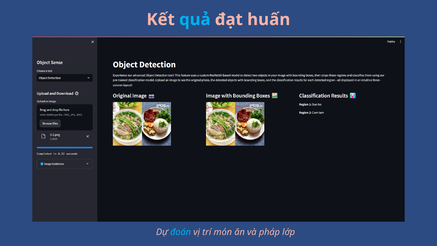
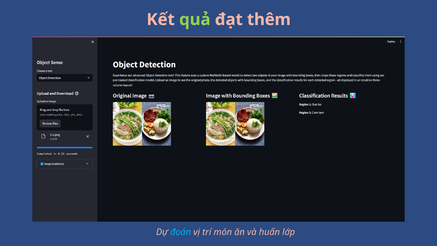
quả colour: light blue -> light green
huấn: huấn -> thêm
pháp: pháp -> huấn
